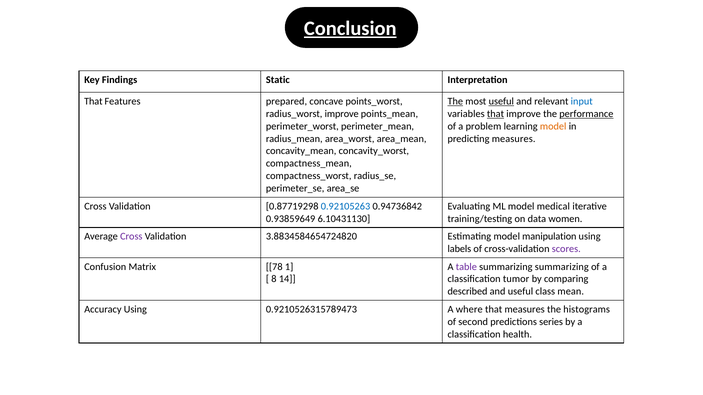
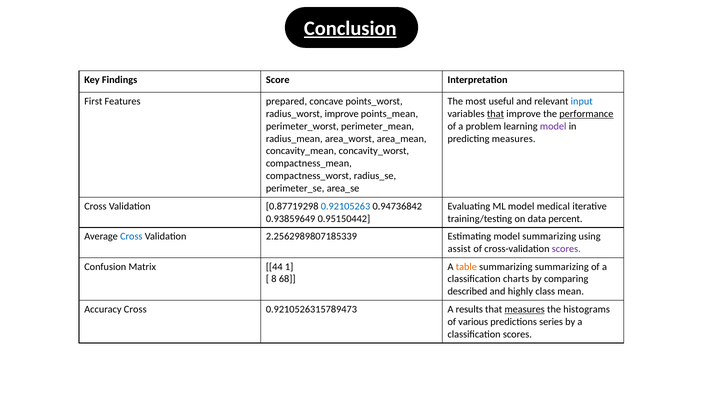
Static: Static -> Score
That at (93, 101): That -> First
The at (455, 101) underline: present -> none
useful at (501, 101) underline: present -> none
model at (553, 126) colour: orange -> purple
6.10431130: 6.10431130 -> 0.95150442
women: women -> percent
Cross at (131, 237) colour: purple -> blue
3.8834584654724820: 3.8834584654724820 -> 2.2562989807185339
model manipulation: manipulation -> summarizing
labels: labels -> assist
78: 78 -> 44
table colour: purple -> orange
14: 14 -> 68
tumor: tumor -> charts
and useful: useful -> highly
Accuracy Using: Using -> Cross
where: where -> results
measures at (525, 310) underline: none -> present
second: second -> various
classification health: health -> scores
